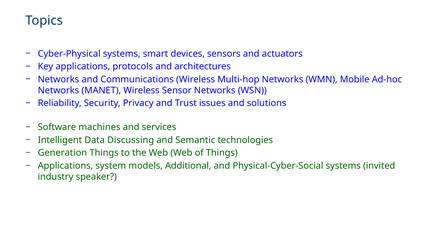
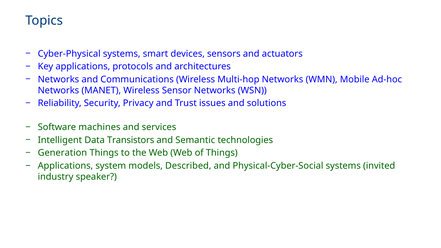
Discussing: Discussing -> Transistors
Additional: Additional -> Described
